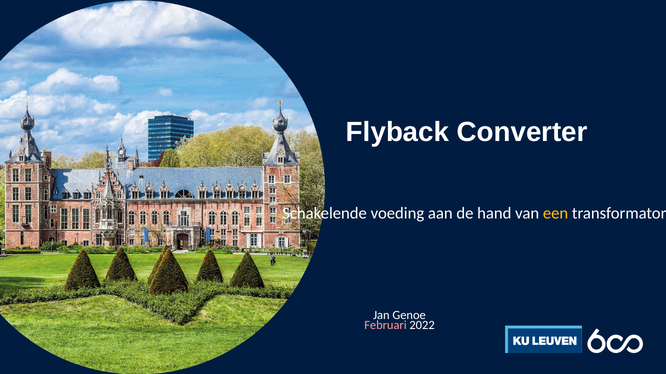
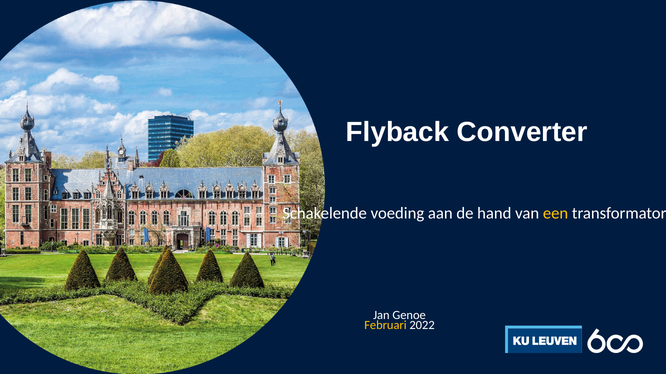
Februari colour: pink -> yellow
